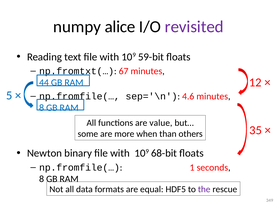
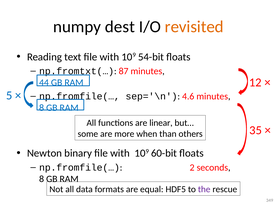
alice: alice -> dest
revisited colour: purple -> orange
59-bit: 59-bit -> 54-bit
67: 67 -> 87
value: value -> linear
68-bit: 68-bit -> 60-bit
1: 1 -> 2
